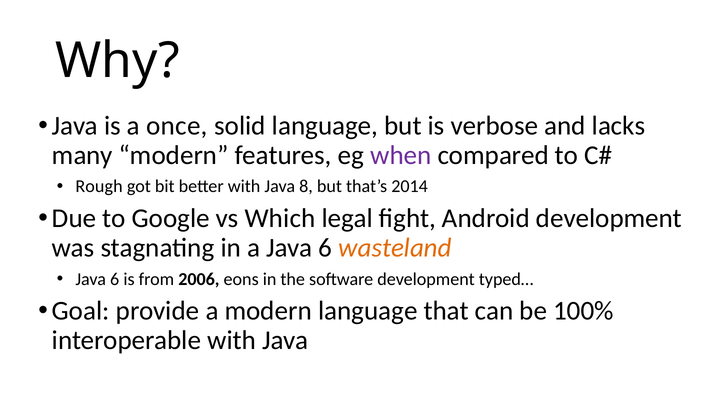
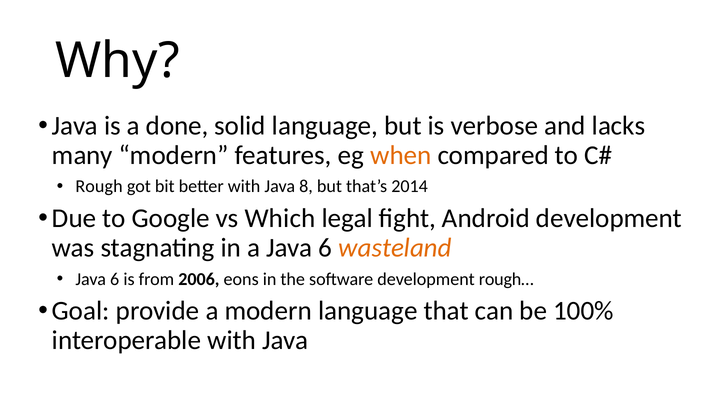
once: once -> done
when colour: purple -> orange
typed…: typed… -> rough…
